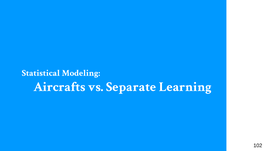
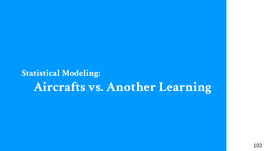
Separate: Separate -> Another
